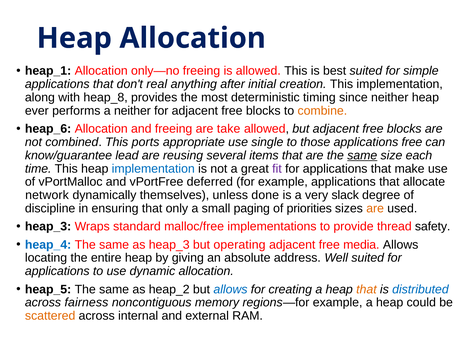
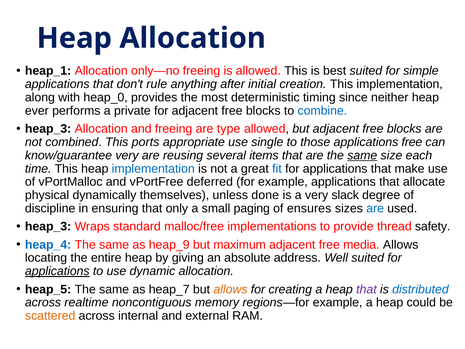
real: real -> rule
heap_8: heap_8 -> heap_0
a neither: neither -> private
combine colour: orange -> blue
heap_6 at (48, 129): heap_6 -> heap_3
take: take -> type
know/guarantee lead: lead -> very
fit colour: purple -> blue
network: network -> physical
priorities: priorities -> ensures
are at (375, 208) colour: orange -> blue
as heap_3: heap_3 -> heap_9
operating: operating -> maximum
applications at (57, 271) underline: none -> present
heap_2: heap_2 -> heap_7
allows at (230, 289) colour: blue -> orange
that at (366, 289) colour: orange -> purple
fairness: fairness -> realtime
